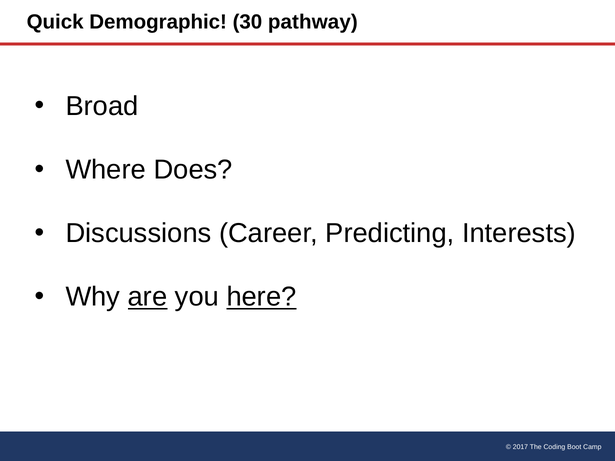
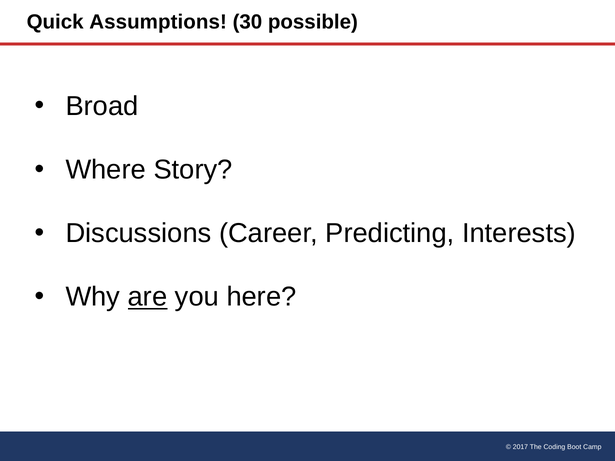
Demographic: Demographic -> Assumptions
pathway: pathway -> possible
Does: Does -> Story
here underline: present -> none
